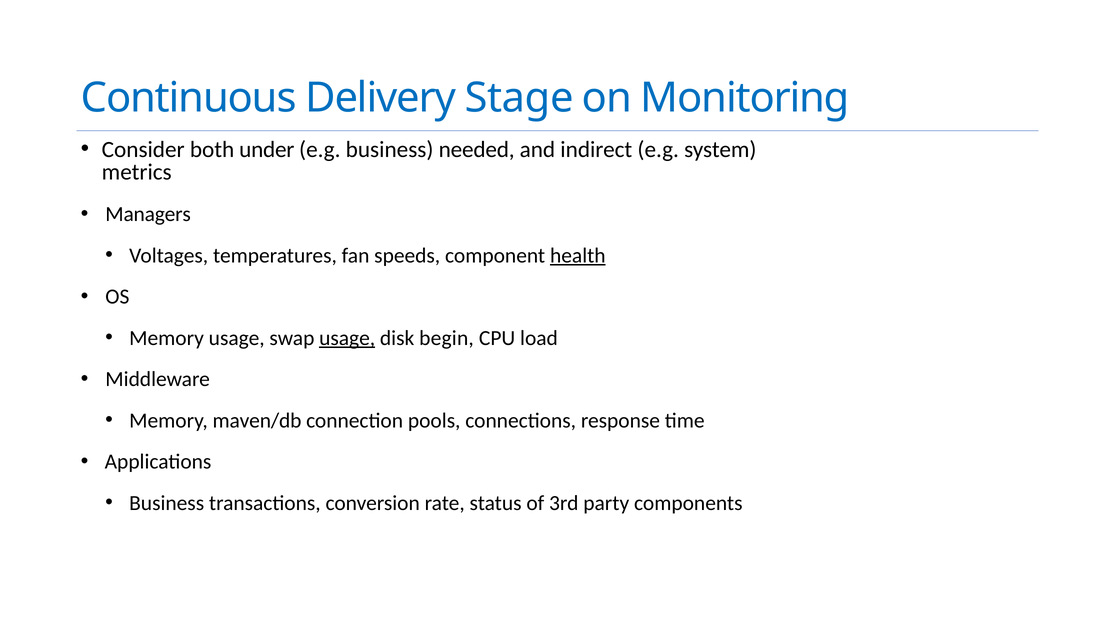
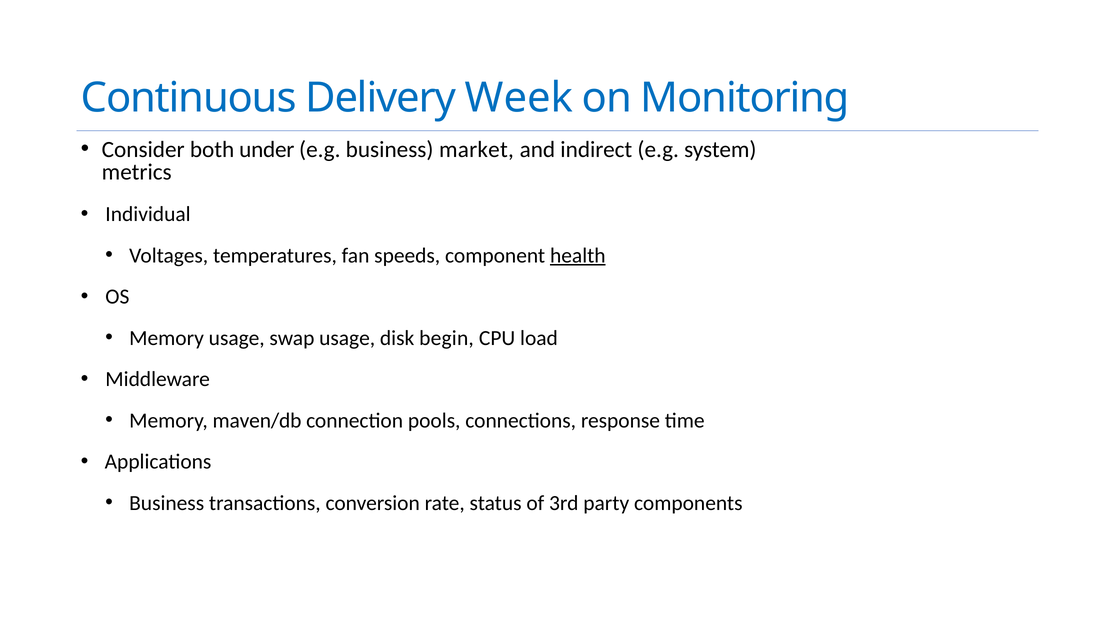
Stage: Stage -> Week
needed: needed -> market
Managers: Managers -> Individual
usage at (347, 338) underline: present -> none
